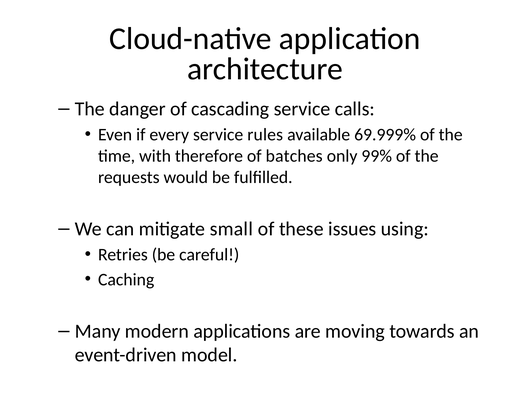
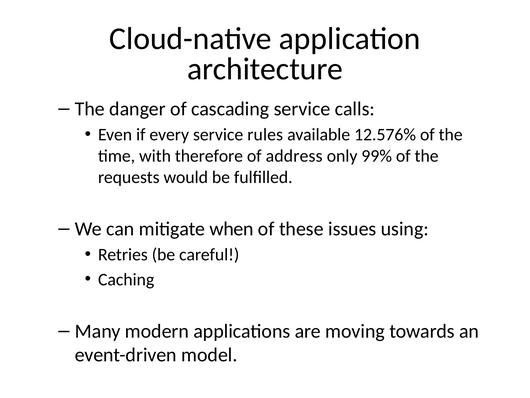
69.999%: 69.999% -> 12.576%
batches: batches -> address
small: small -> when
